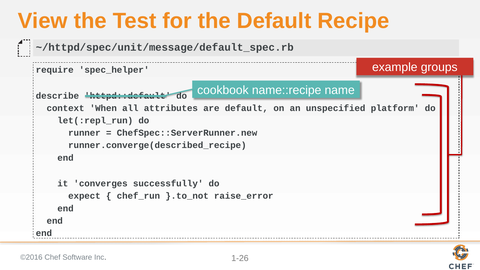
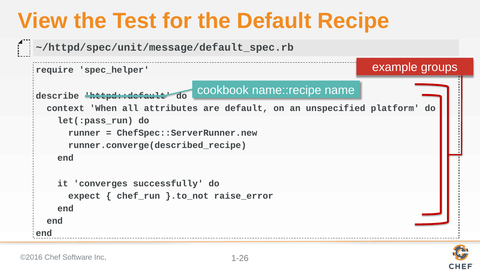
let(:repl_run: let(:repl_run -> let(:pass_run
